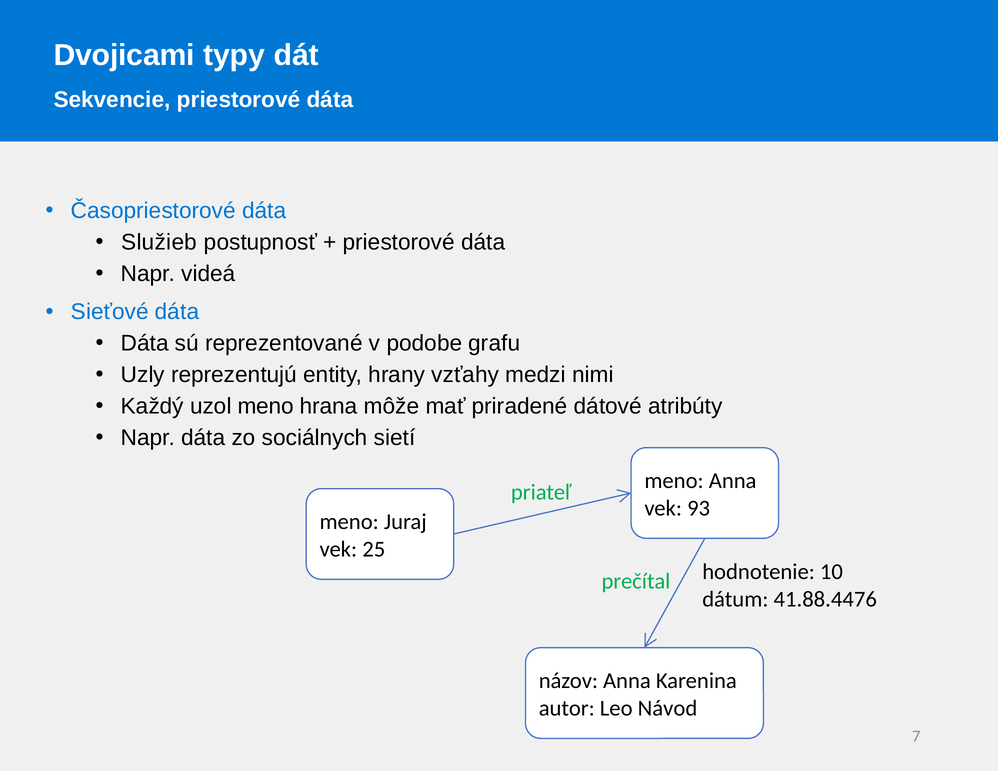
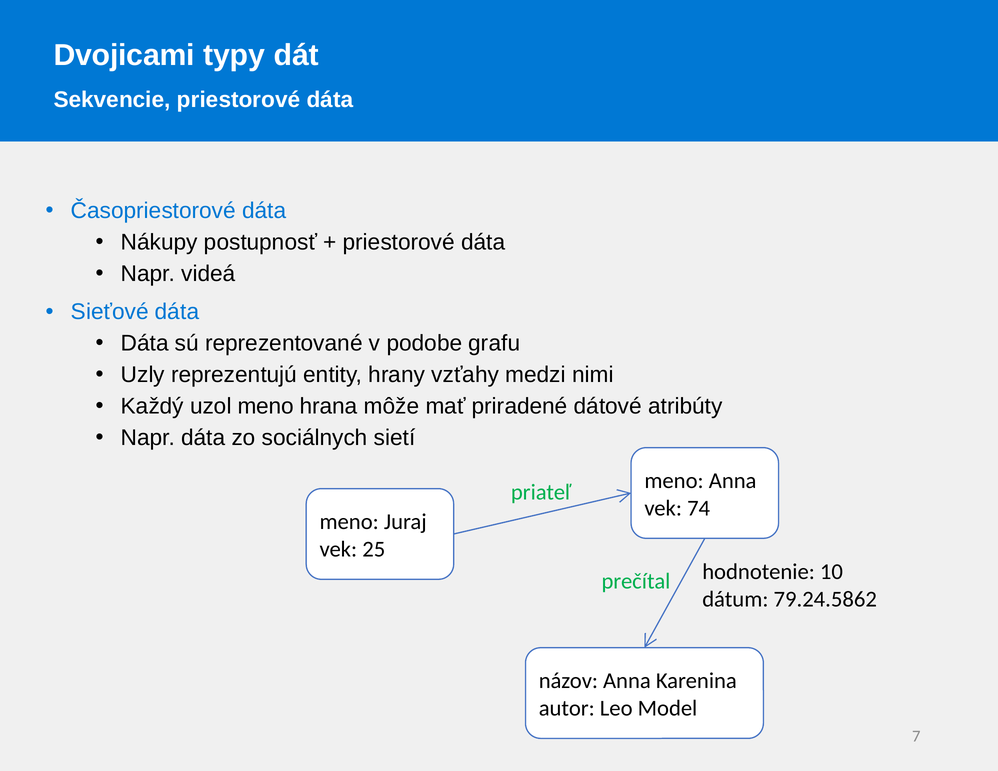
Služieb: Služieb -> Nákupy
93: 93 -> 74
41.88.4476: 41.88.4476 -> 79.24.5862
Návod: Návod -> Model
